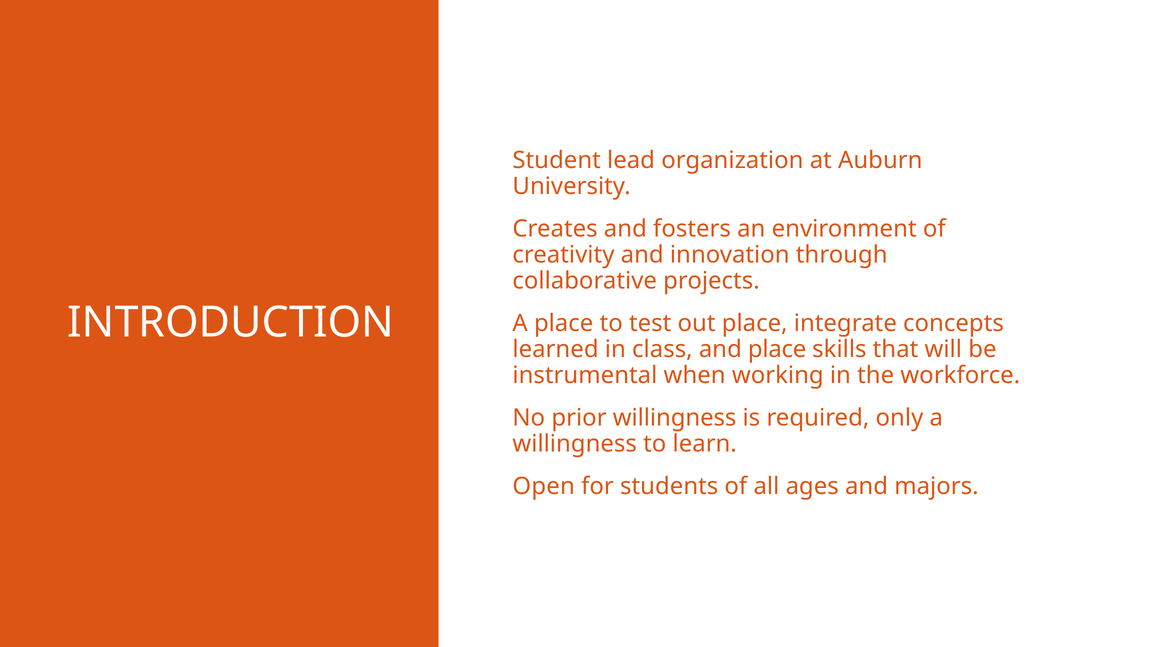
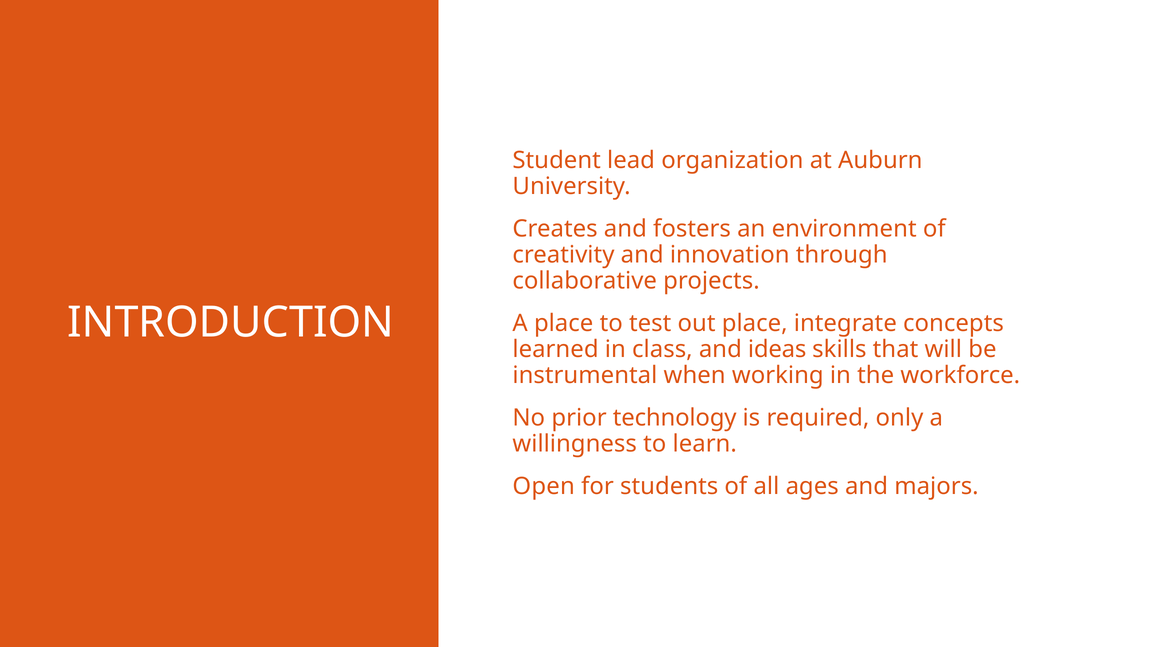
and place: place -> ideas
prior willingness: willingness -> technology
